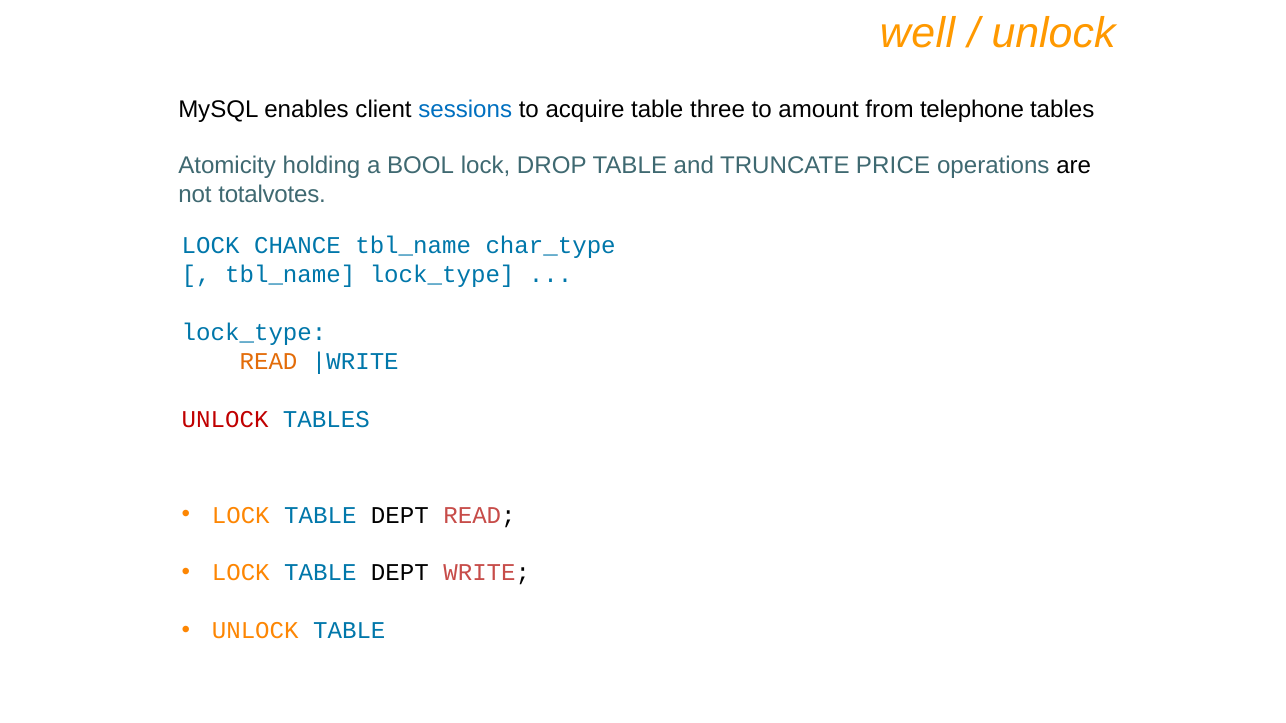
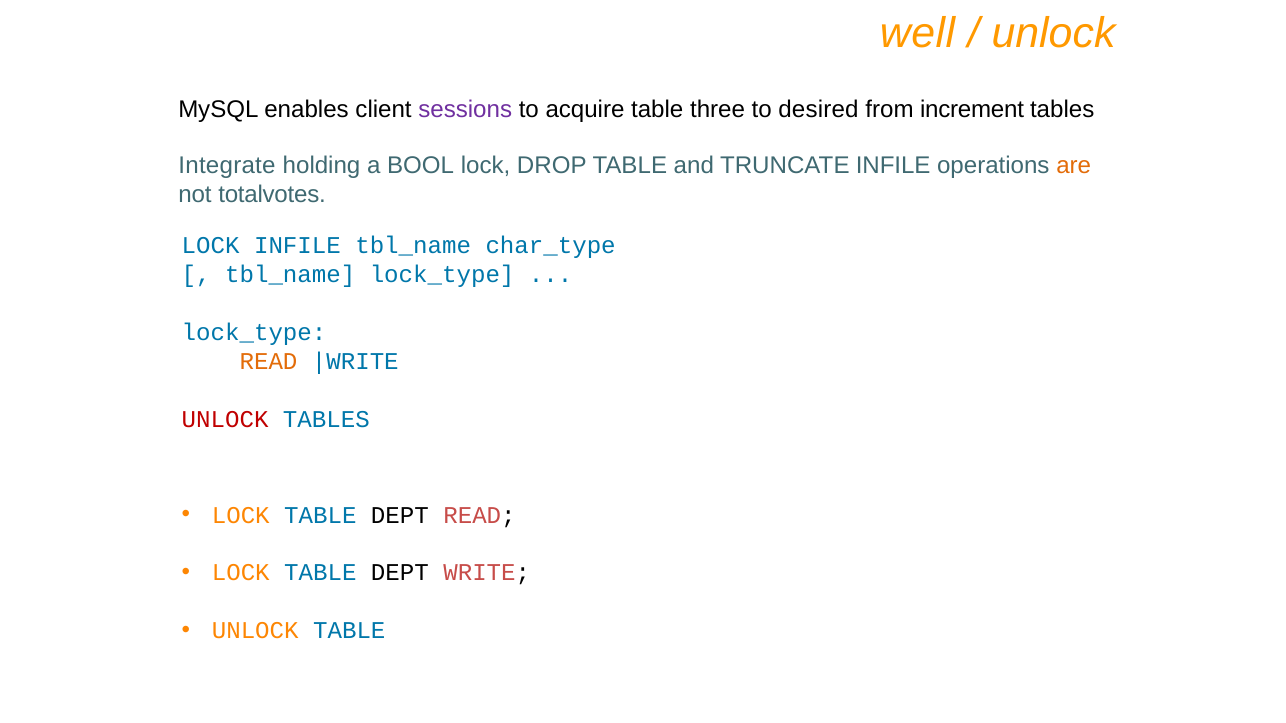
sessions colour: blue -> purple
amount: amount -> desired
telephone: telephone -> increment
Atomicity: Atomicity -> Integrate
TRUNCATE PRICE: PRICE -> INFILE
are colour: black -> orange
LOCK CHANCE: CHANCE -> INFILE
